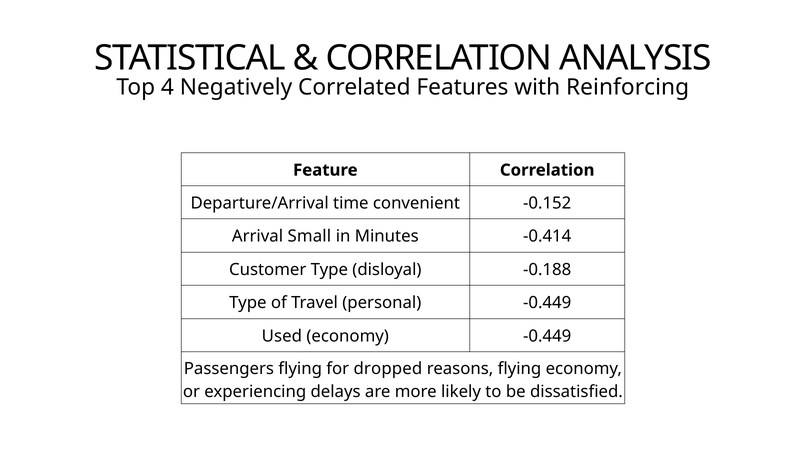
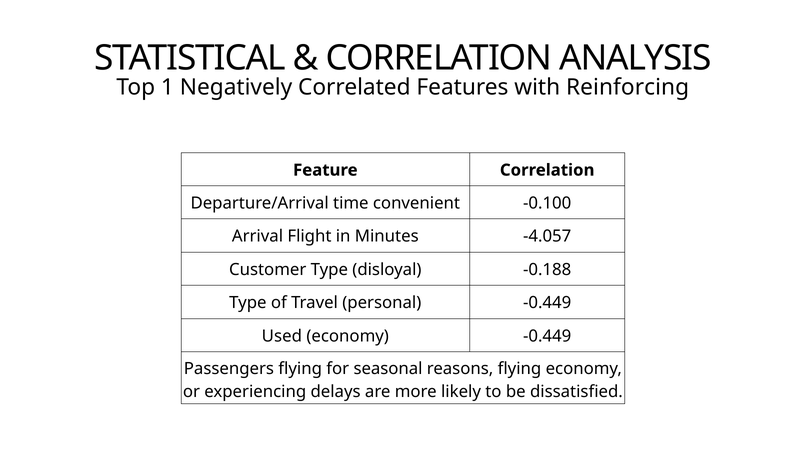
4: 4 -> 1
-0.152: -0.152 -> -0.100
Small: Small -> Flight
-0.414: -0.414 -> -4.057
dropped: dropped -> seasonal
